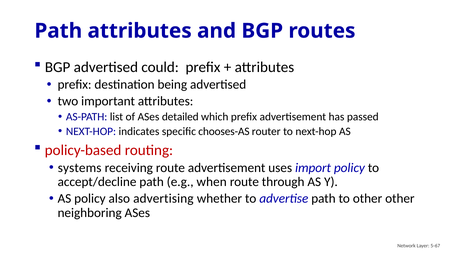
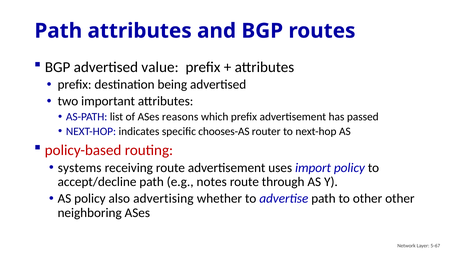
could: could -> value
detailed: detailed -> reasons
when: when -> notes
